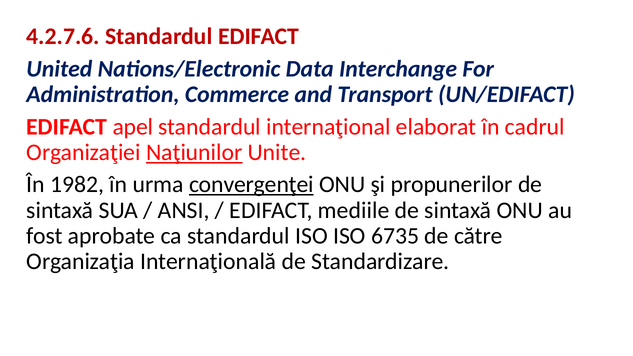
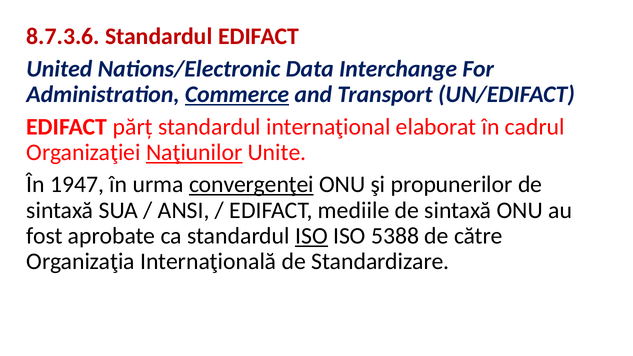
4.2.7.6: 4.2.7.6 -> 8.7.3.6
Commerce underline: none -> present
apel: apel -> părț
1982: 1982 -> 1947
ISO at (311, 236) underline: none -> present
6735: 6735 -> 5388
